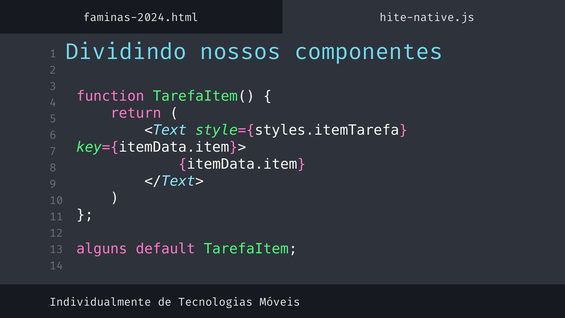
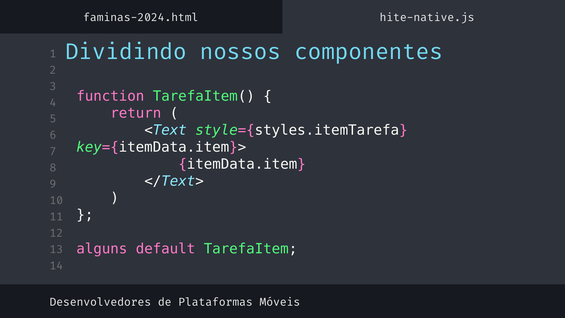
Individualmente: Individualmente -> Desenvolvedores
Tecnologias: Tecnologias -> Plataformas
